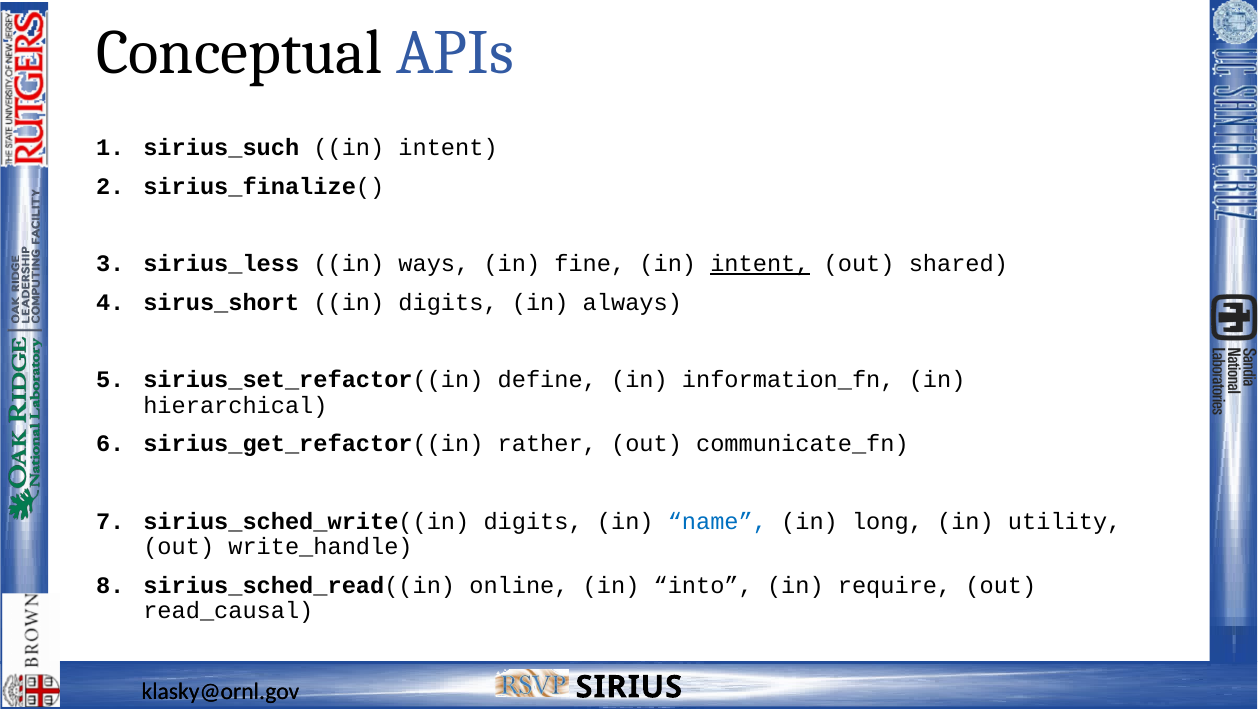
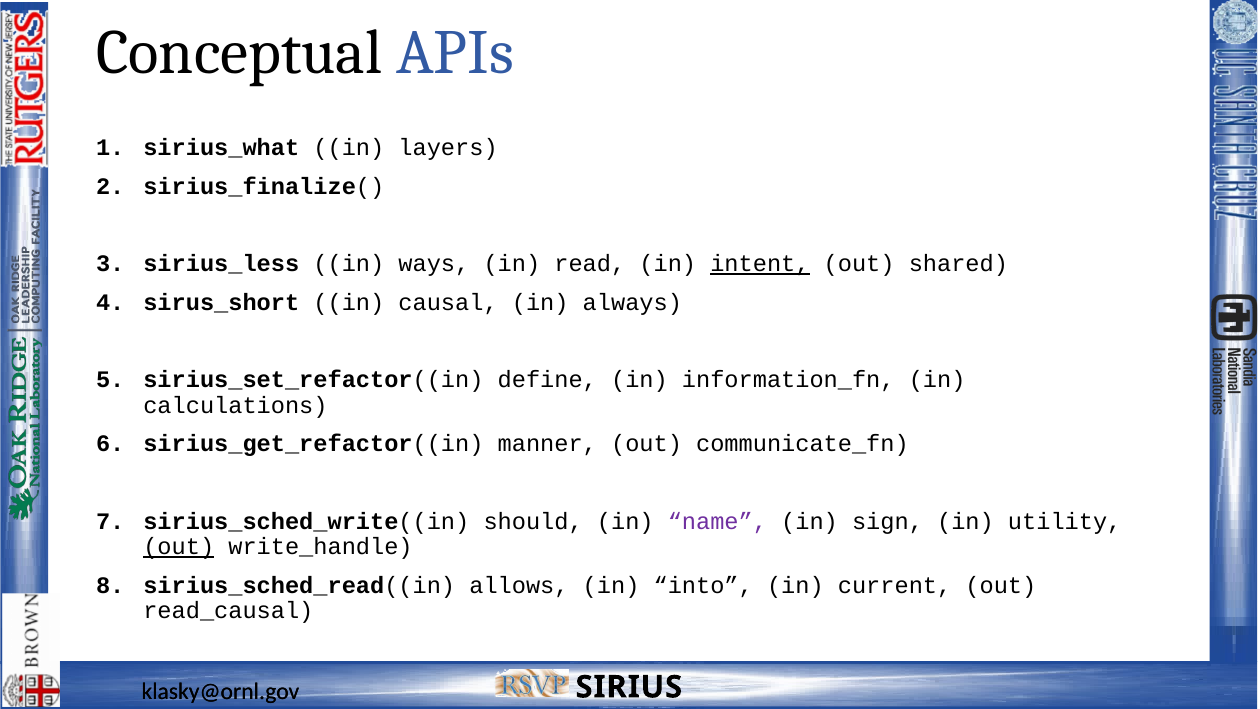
sirius_such: sirius_such -> sirius_what
intent at (448, 148): intent -> layers
fine: fine -> read
in digits: digits -> causal
hierarchical: hierarchical -> calculations
rather: rather -> manner
sirius_sched_write((in digits: digits -> should
name colour: blue -> purple
long: long -> sign
out at (179, 547) underline: none -> present
online: online -> allows
require: require -> current
